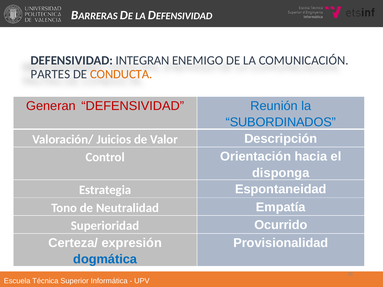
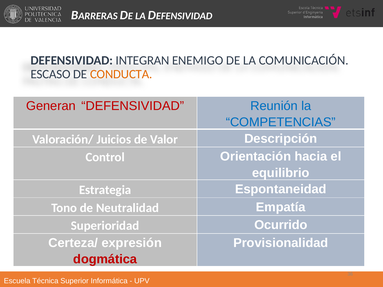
PARTES: PARTES -> ESCASO
SUBORDINADOS: SUBORDINADOS -> COMPETENCIAS
disponga: disponga -> equilibrio
dogmática colour: blue -> red
